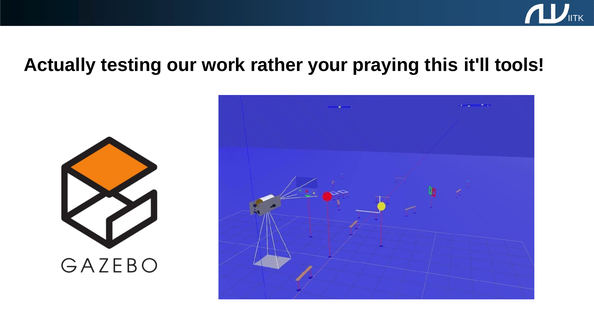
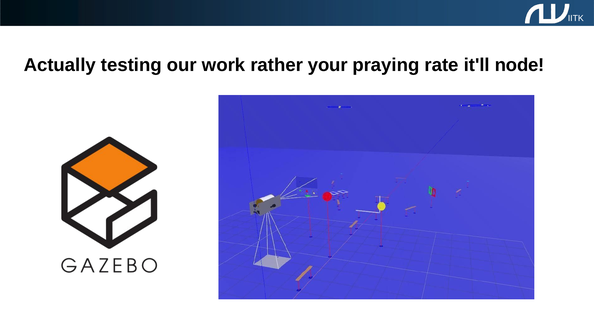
this: this -> rate
tools: tools -> node
